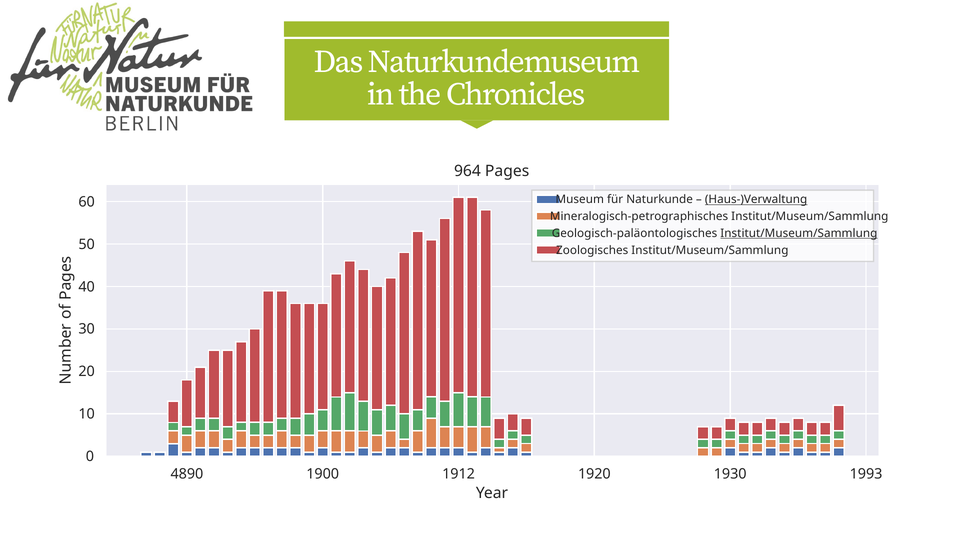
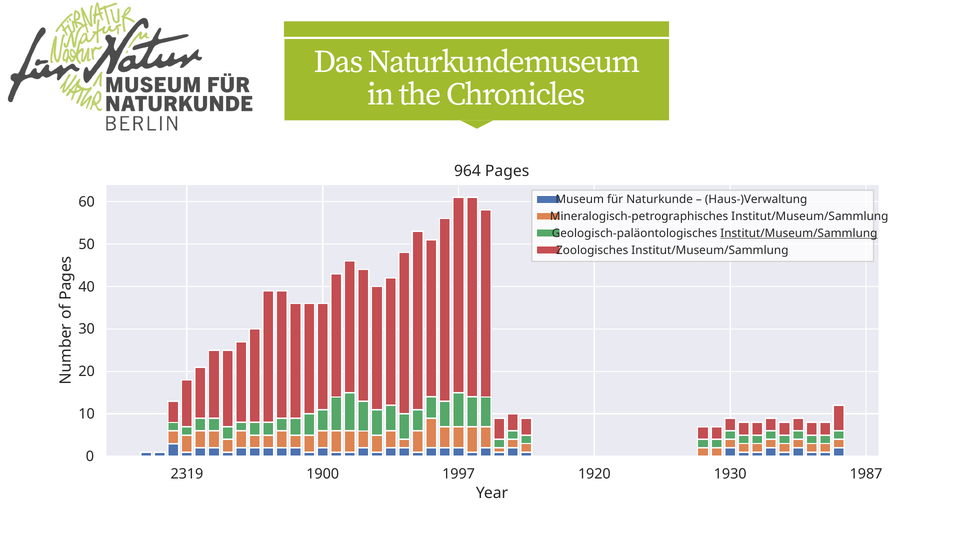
Haus-)Verwaltung underline: present -> none
4890: 4890 -> 2319
1912: 1912 -> 1997
1993: 1993 -> 1987
